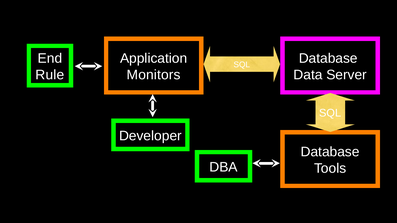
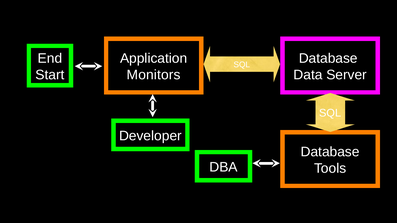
Rule: Rule -> Start
